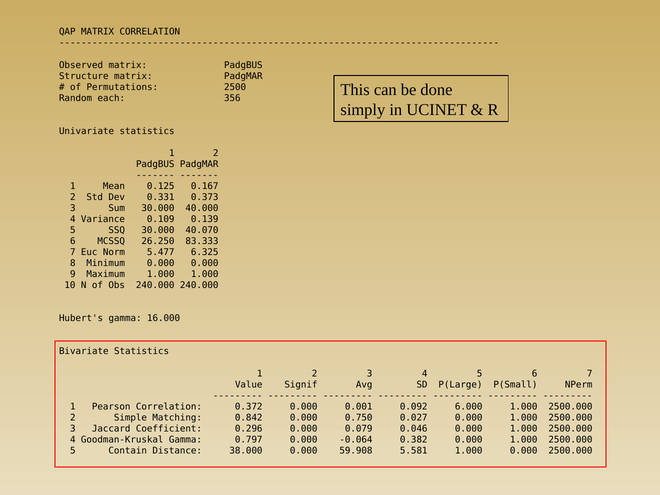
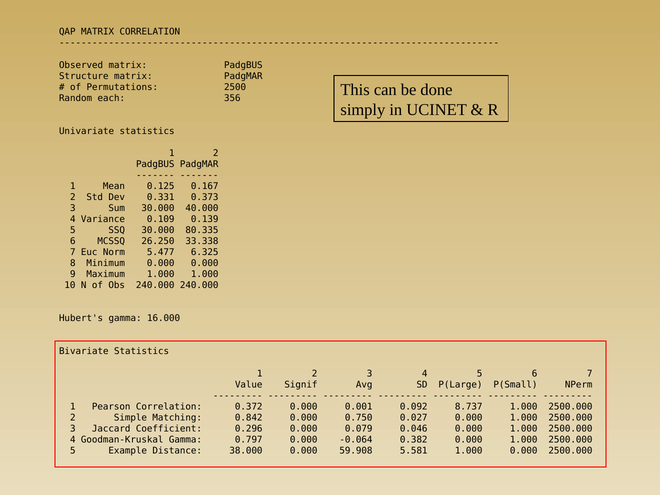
40.070: 40.070 -> 80.335
83.333: 83.333 -> 33.338
6.000: 6.000 -> 8.737
Contain: Contain -> Example
